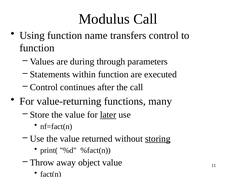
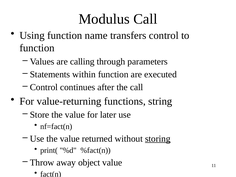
during: during -> calling
many: many -> string
later underline: present -> none
